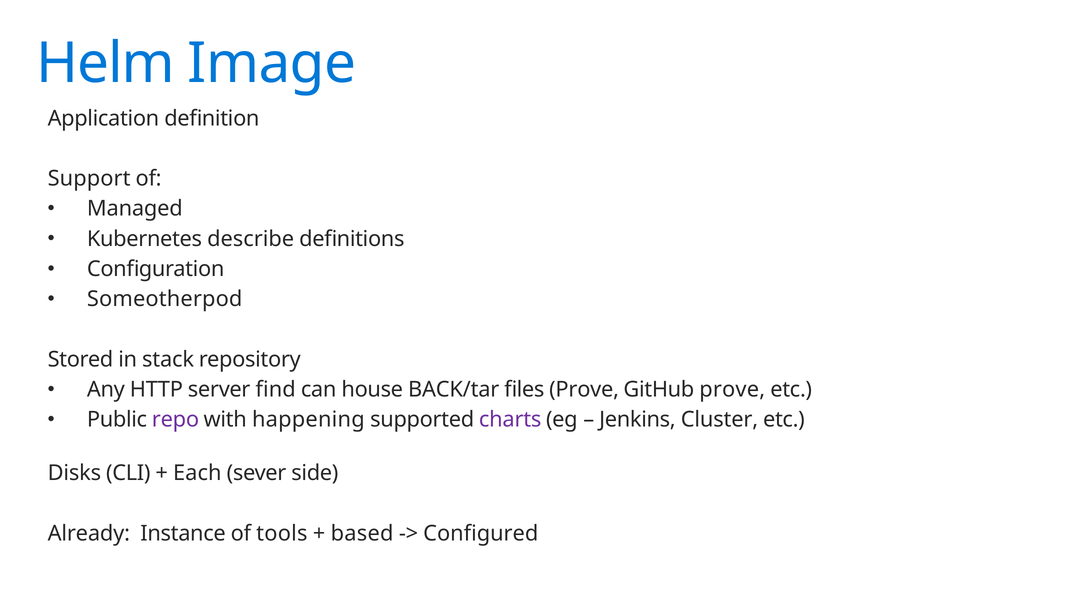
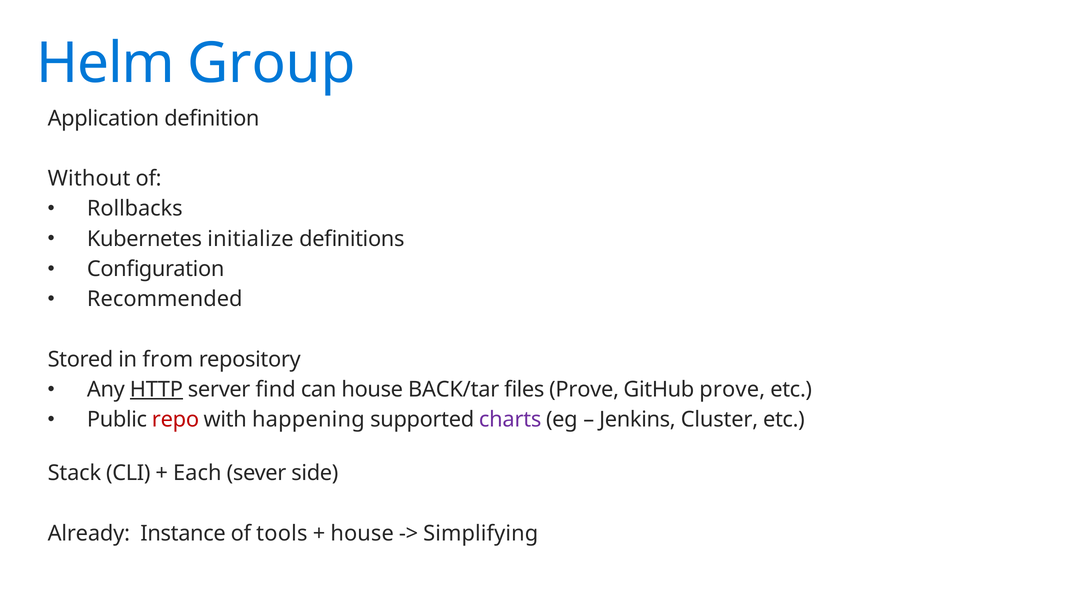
Image: Image -> Group
Support: Support -> Without
Managed: Managed -> Rollbacks
describe: describe -> initialize
Someotherpod: Someotherpod -> Recommended
stack: stack -> from
HTTP underline: none -> present
repo colour: purple -> red
Disks: Disks -> Stack
based at (362, 533): based -> house
Configured: Configured -> Simplifying
